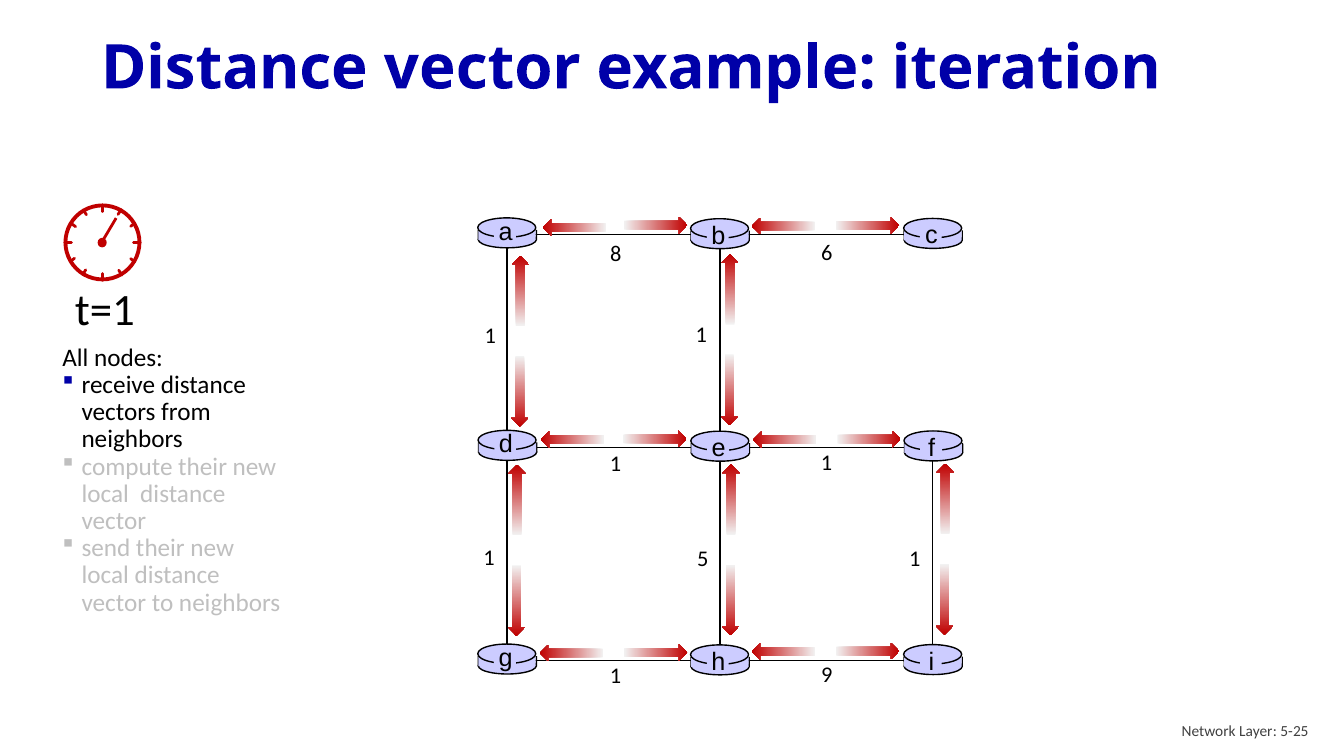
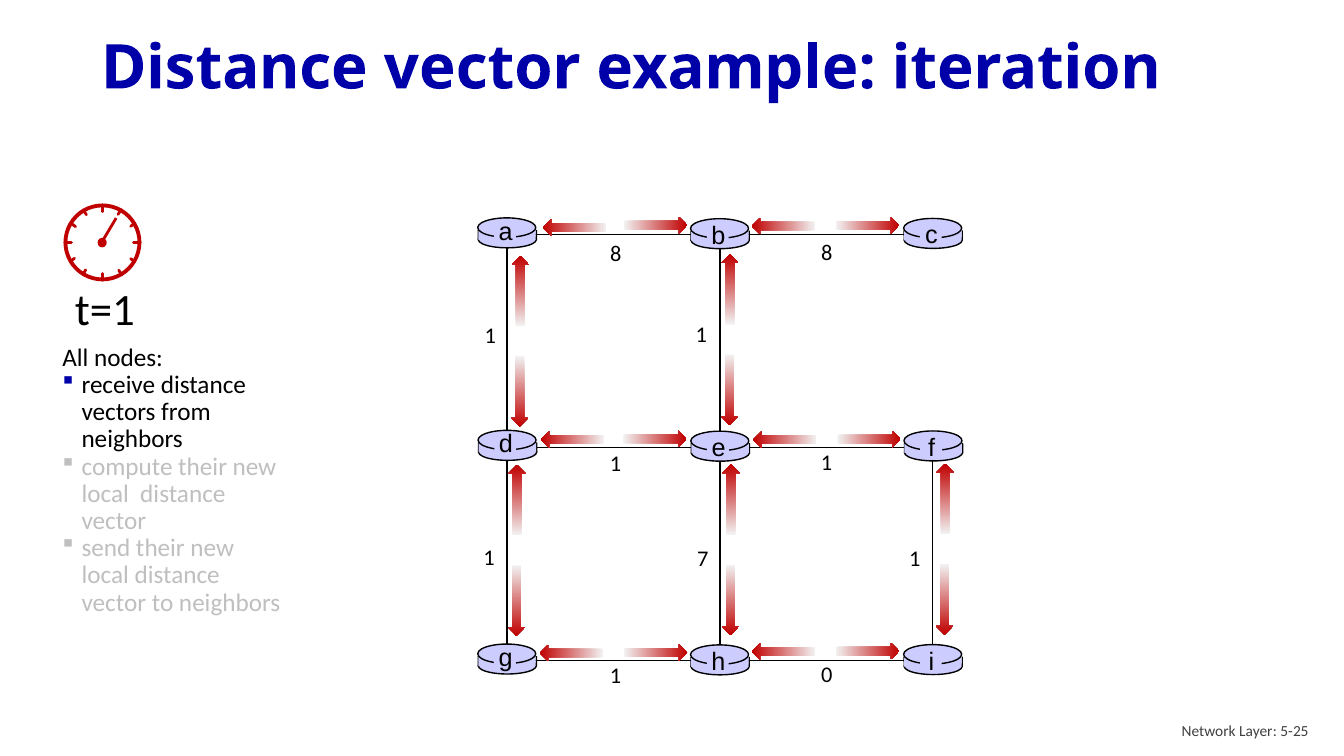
8 6: 6 -> 8
5: 5 -> 7
9: 9 -> 0
